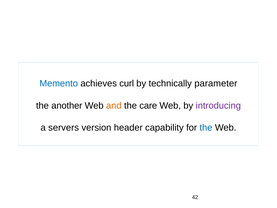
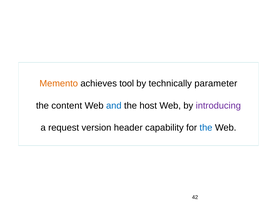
Memento colour: blue -> orange
curl: curl -> tool
another: another -> content
and colour: orange -> blue
care: care -> host
servers: servers -> request
